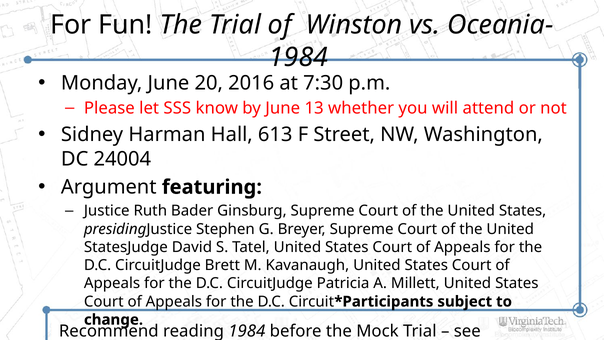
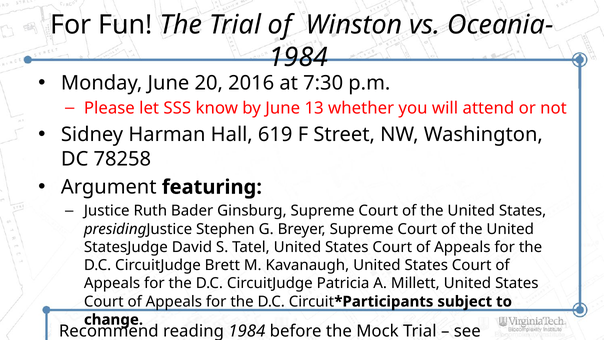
613: 613 -> 619
24004: 24004 -> 78258
